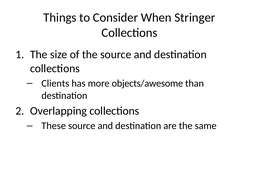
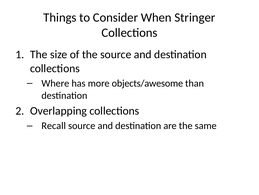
Clients: Clients -> Where
These: These -> Recall
